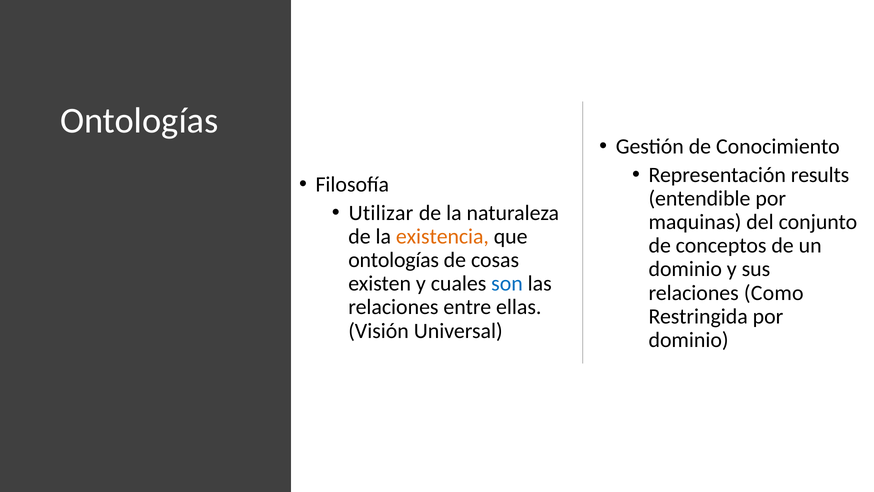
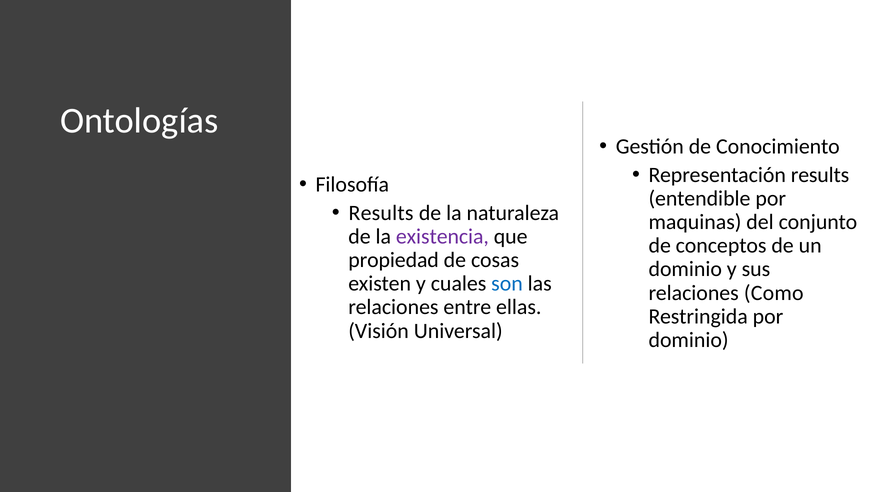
Utilizar at (381, 213): Utilizar -> Results
existencia colour: orange -> purple
ontologías at (394, 260): ontologías -> propiedad
